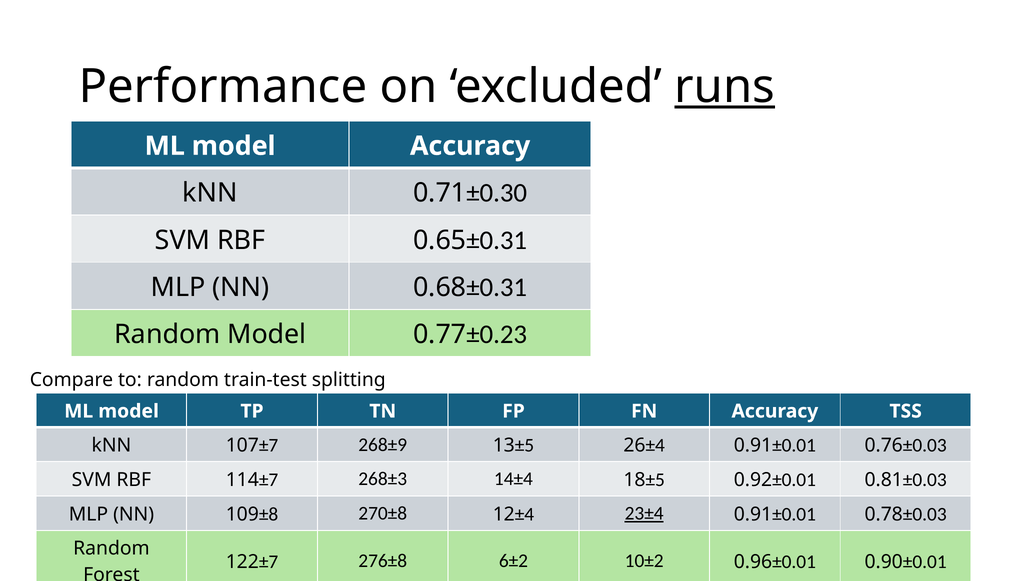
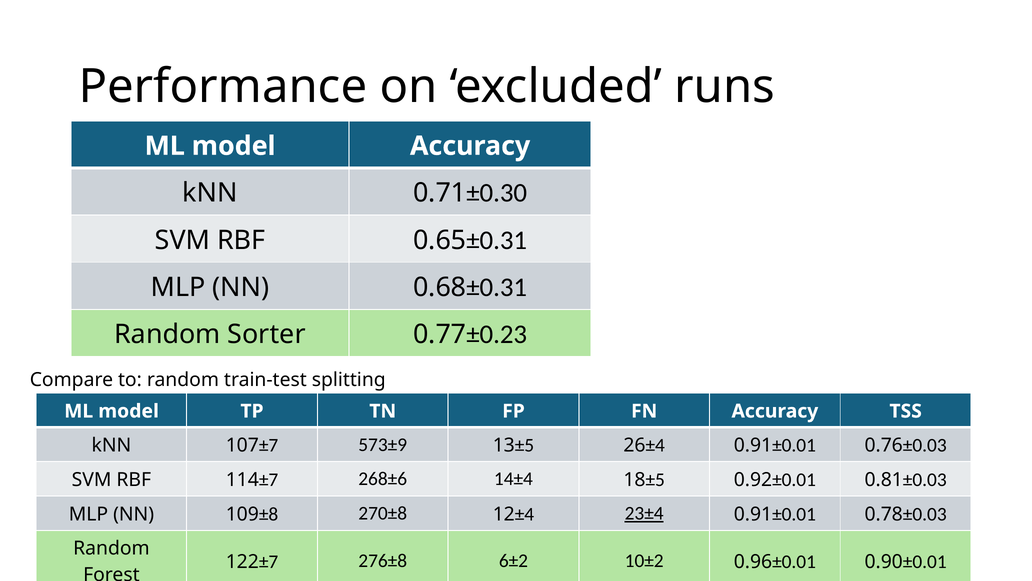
runs underline: present -> none
Random Model: Model -> Sorter
268±9: 268±9 -> 573±9
268±3: 268±3 -> 268±6
